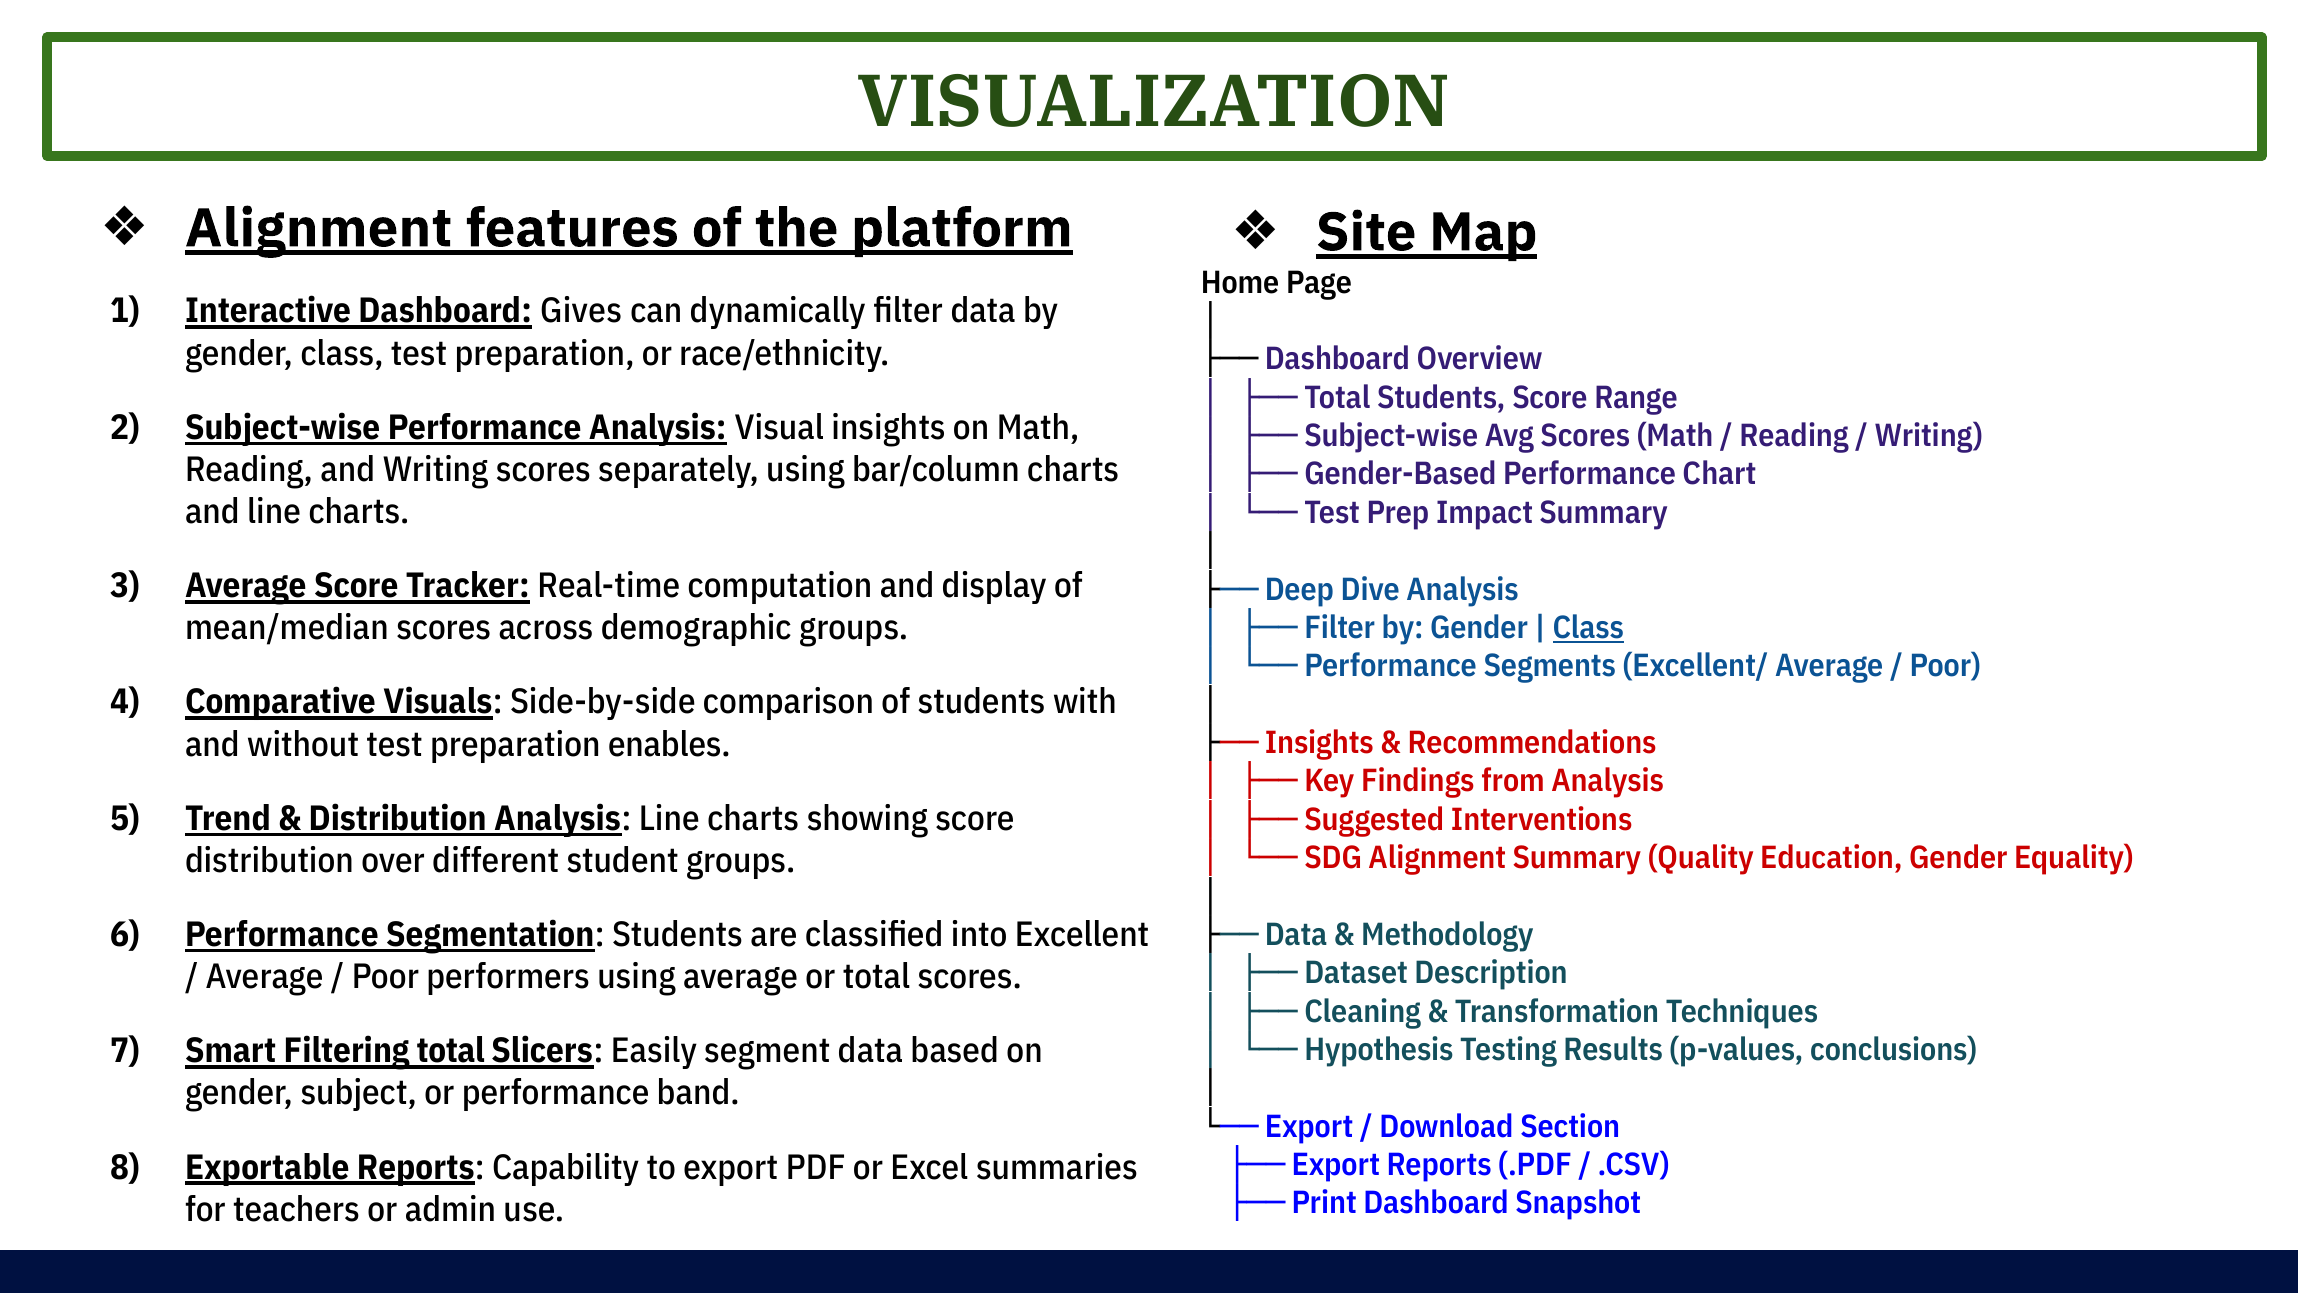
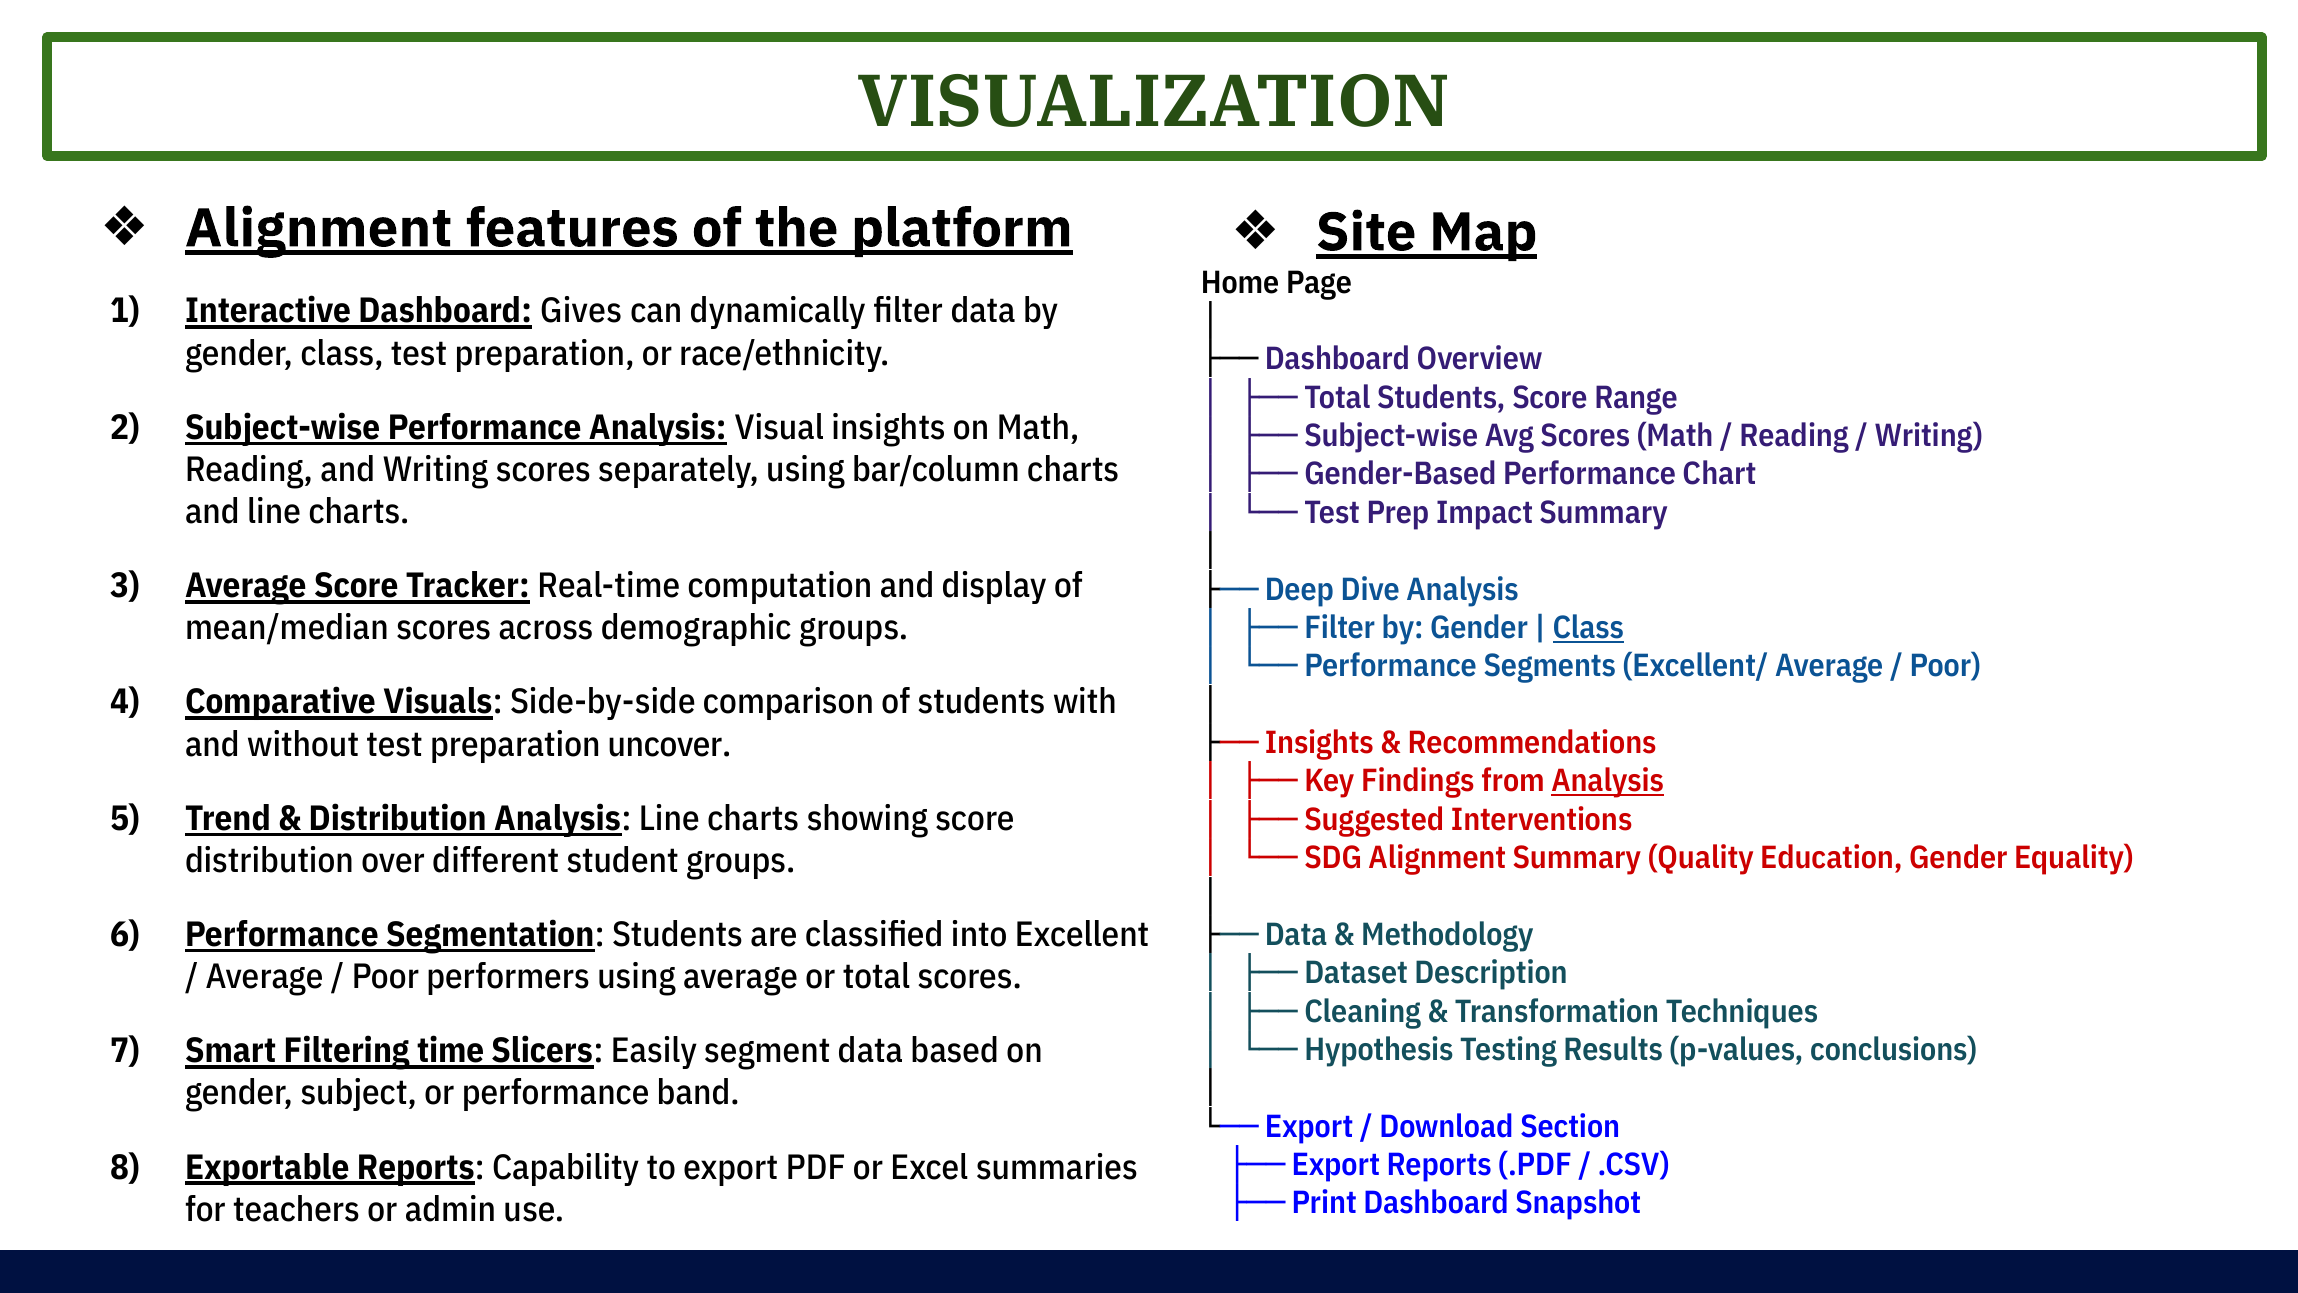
enables: enables -> uncover
Analysis at (1608, 781) underline: none -> present
Filtering total: total -> time
